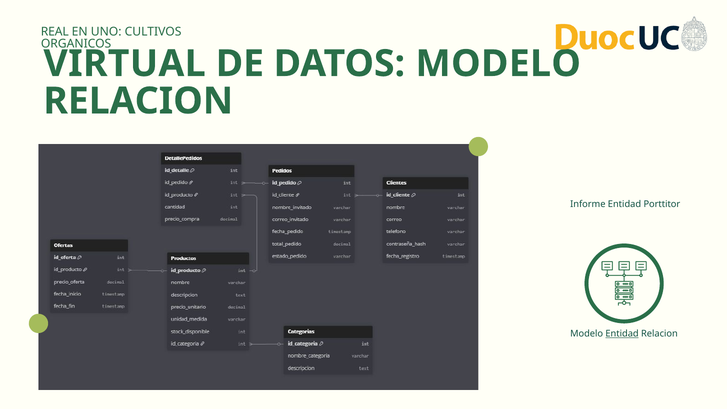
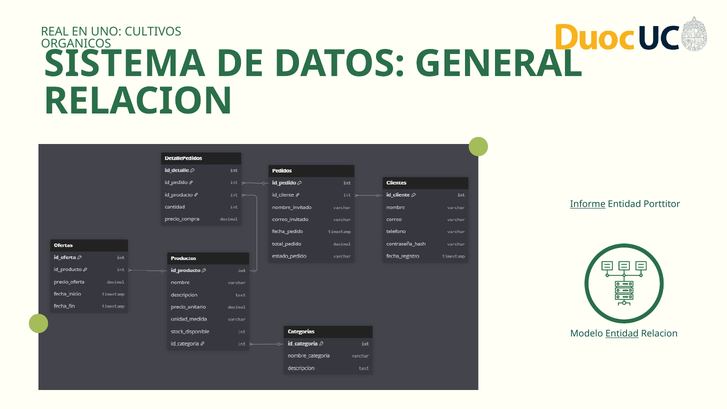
VIRTUAL: VIRTUAL -> SISTEMA
DATOS MODELO: MODELO -> GENERAL
Informe underline: none -> present
